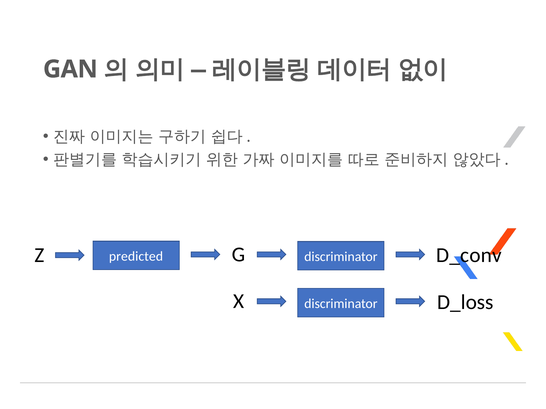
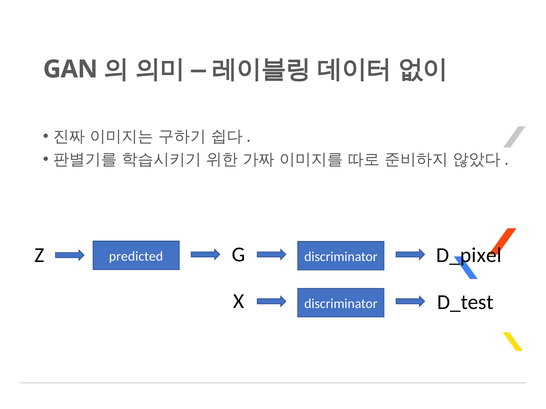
D_conv: D_conv -> D_pixel
D_loss: D_loss -> D_test
